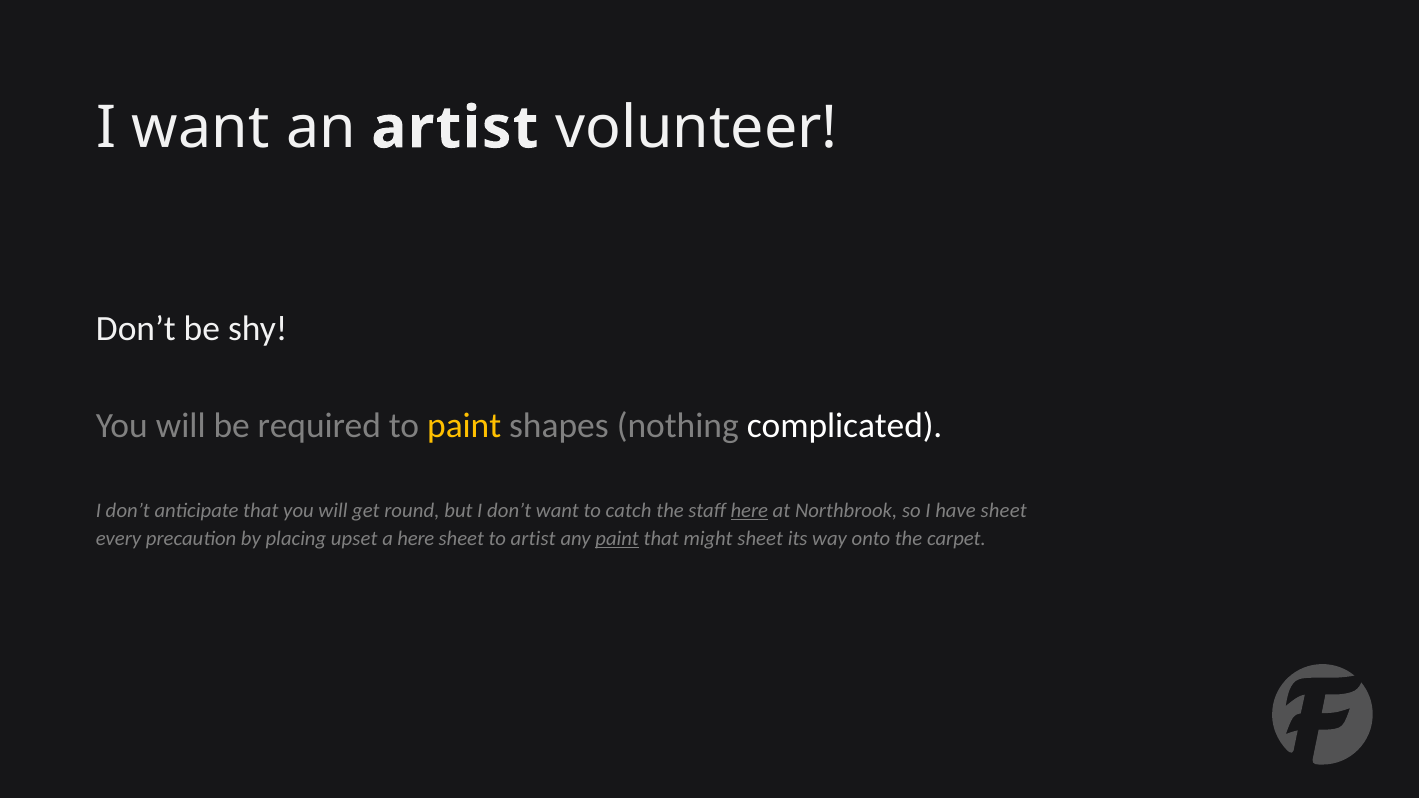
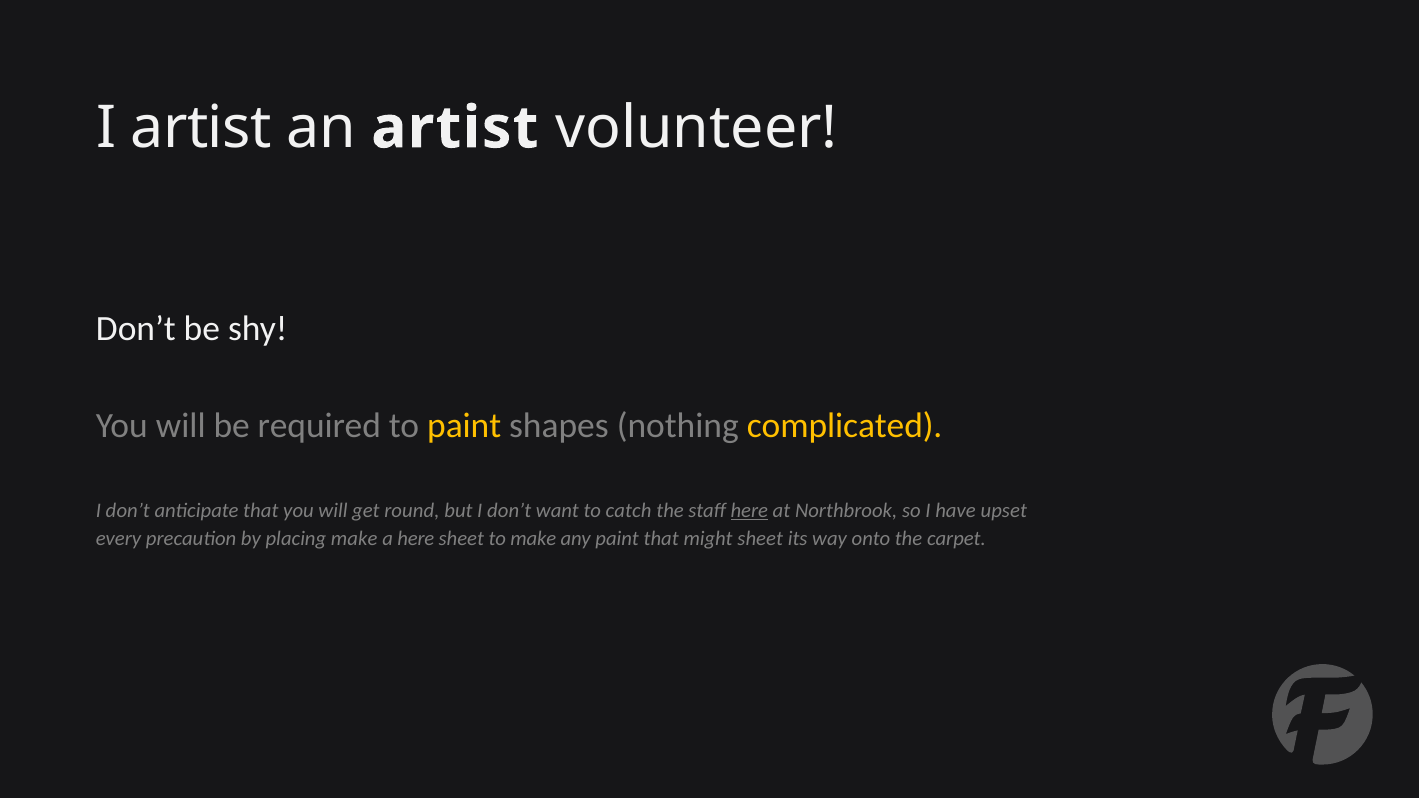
I want: want -> artist
complicated colour: white -> yellow
have sheet: sheet -> upset
placing upset: upset -> make
to artist: artist -> make
paint at (617, 539) underline: present -> none
